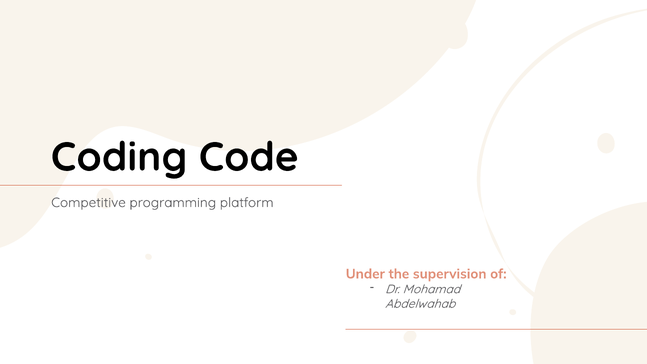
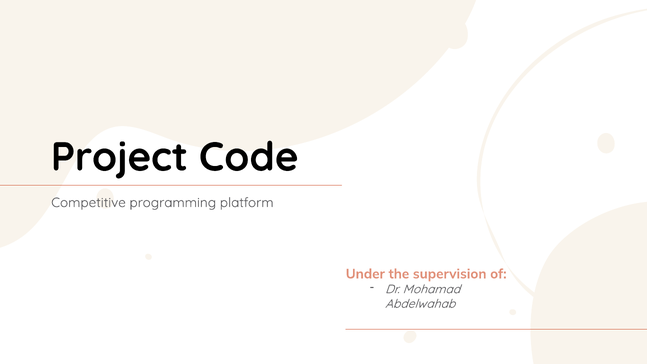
Coding: Coding -> Project
